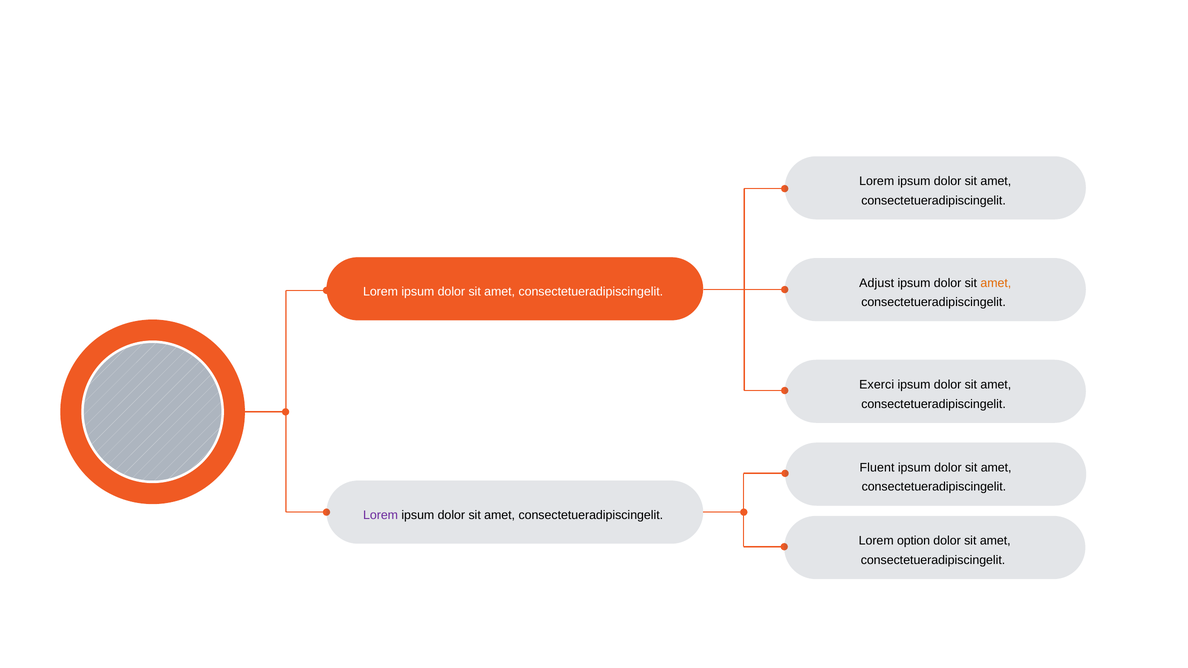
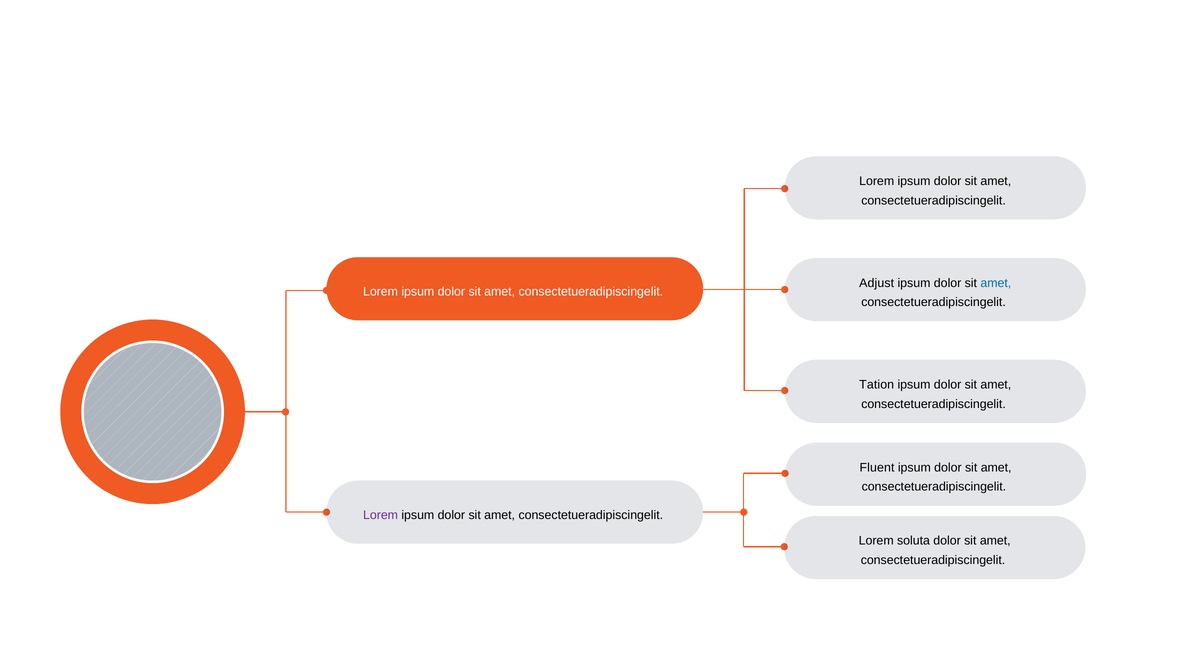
amet at (996, 283) colour: orange -> blue
Exerci: Exerci -> Tation
option: option -> soluta
